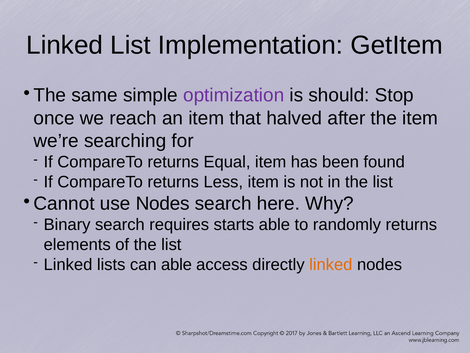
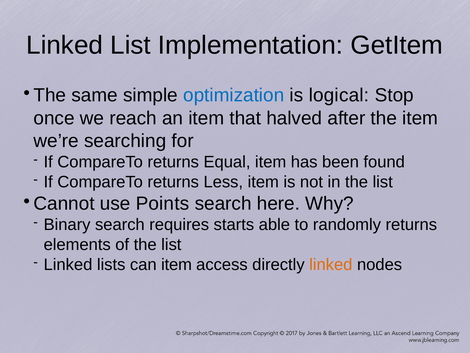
optimization colour: purple -> blue
should: should -> logical
use Nodes: Nodes -> Points
can able: able -> item
